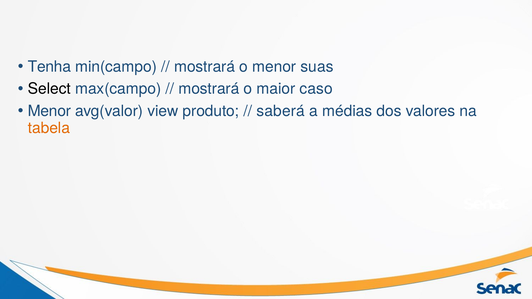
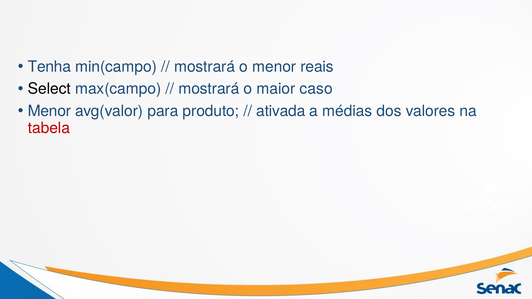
suas: suas -> reais
view: view -> para
saberá: saberá -> ativada
tabela colour: orange -> red
